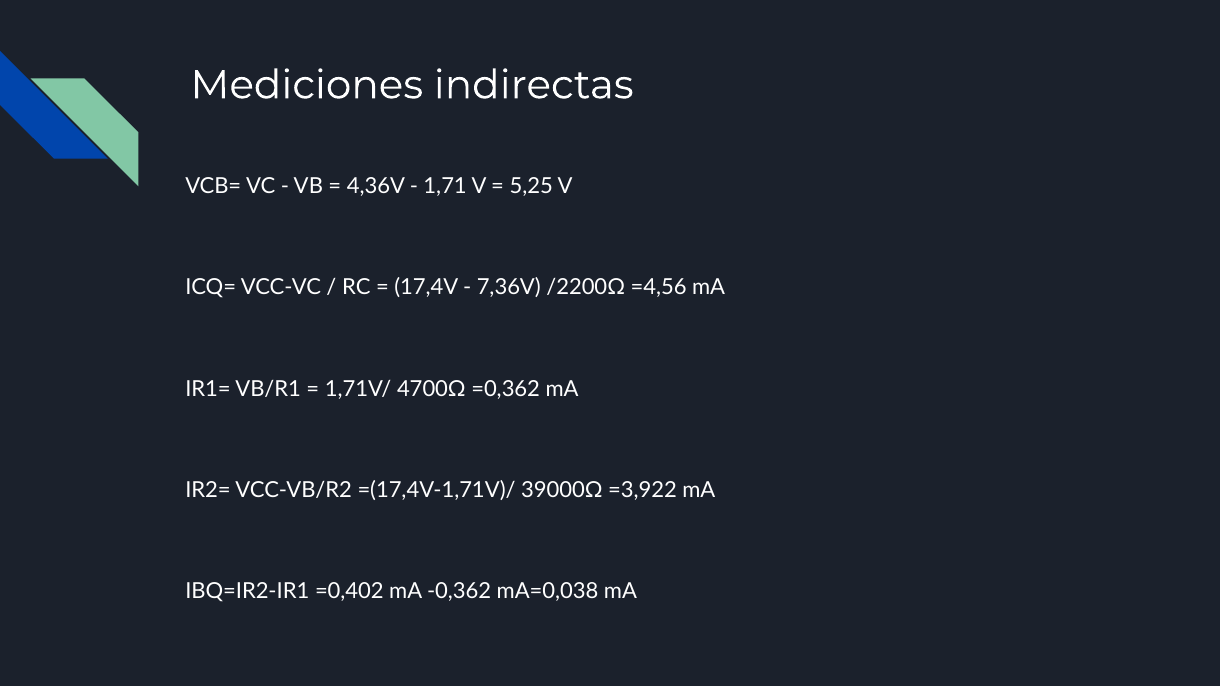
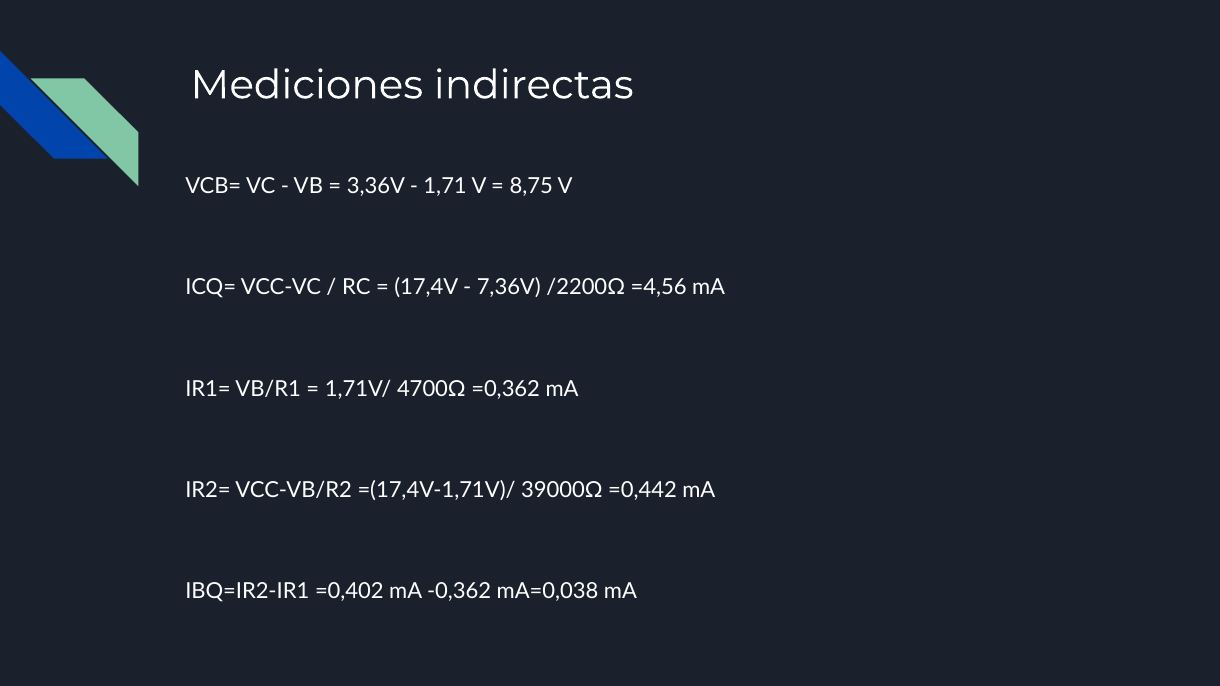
4,36V: 4,36V -> 3,36V
5,25: 5,25 -> 8,75
=3,922: =3,922 -> =0,442
